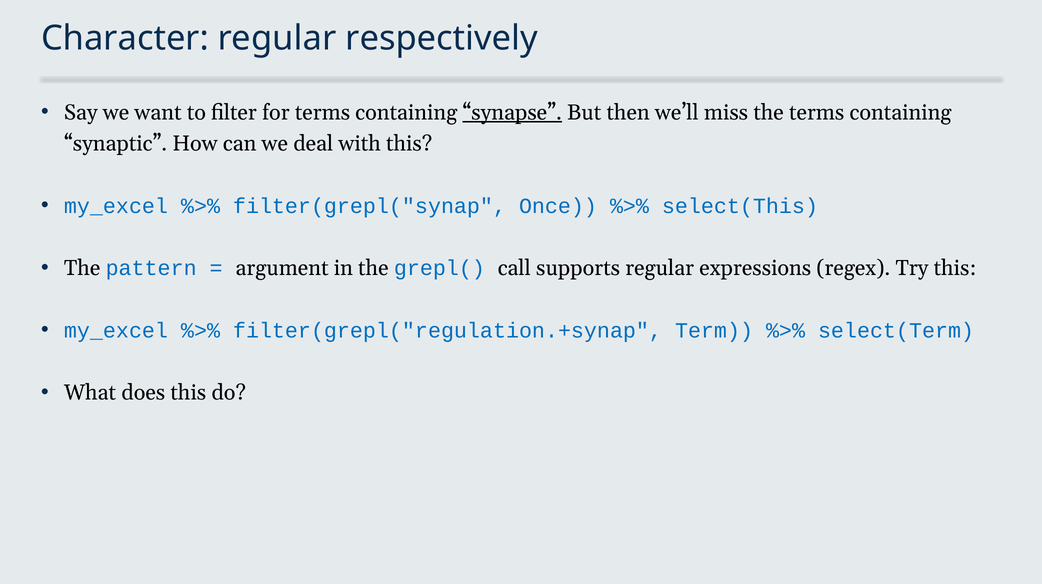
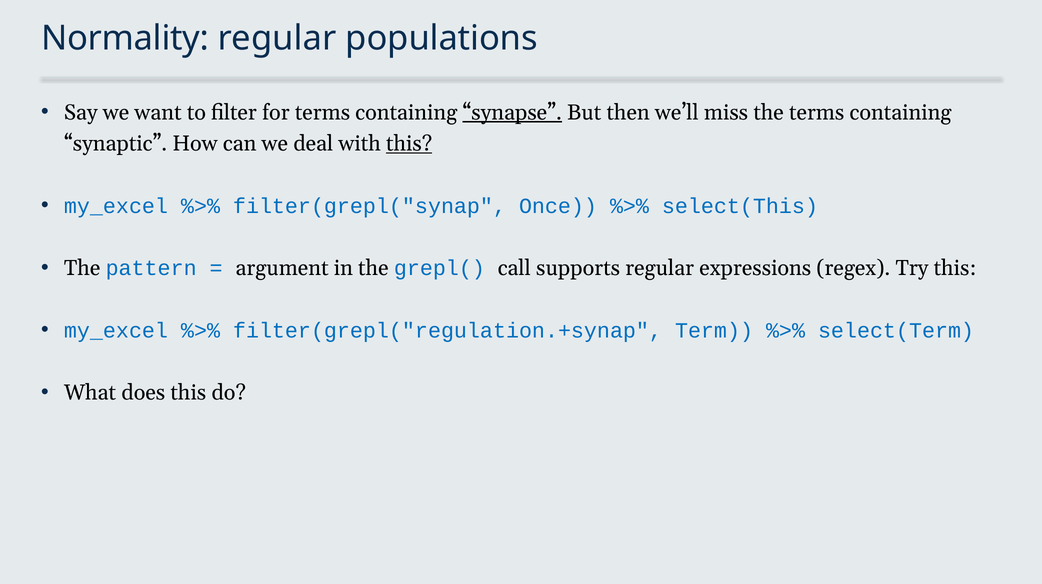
Character: Character -> Normality
respectively: respectively -> populations
this at (409, 144) underline: none -> present
